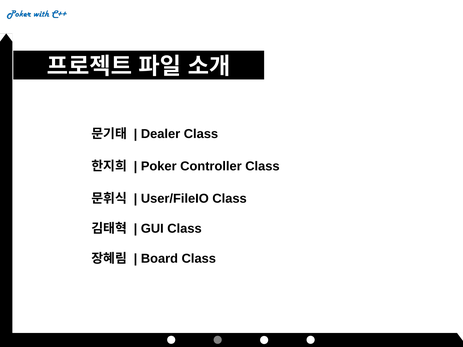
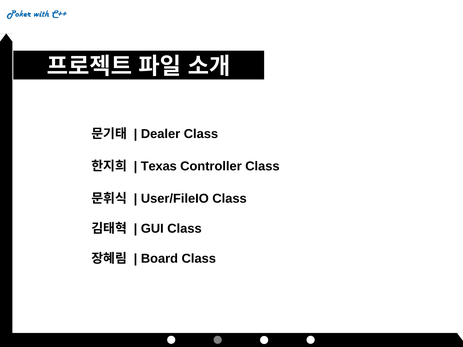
Poker: Poker -> Texas
